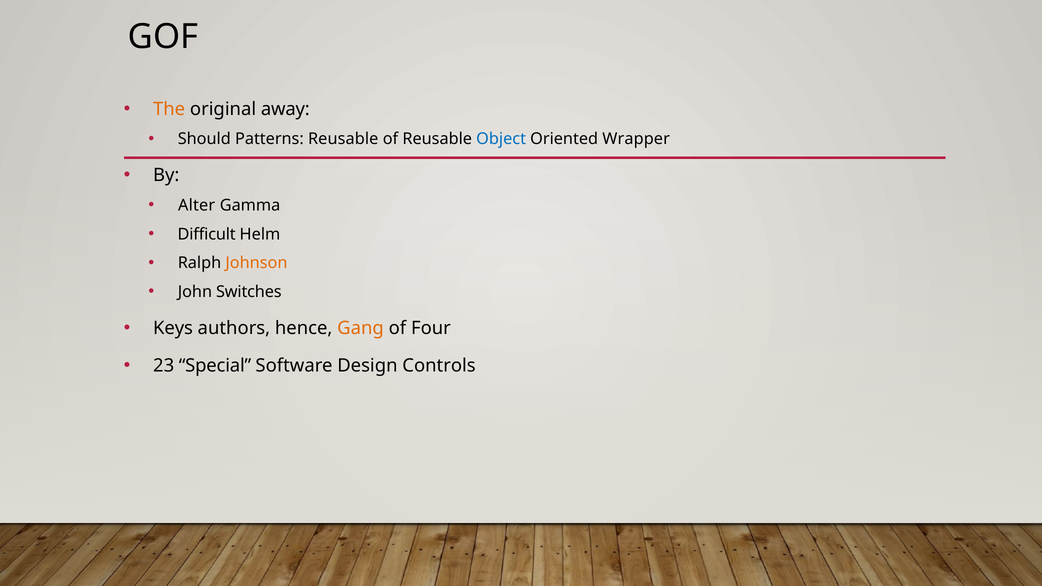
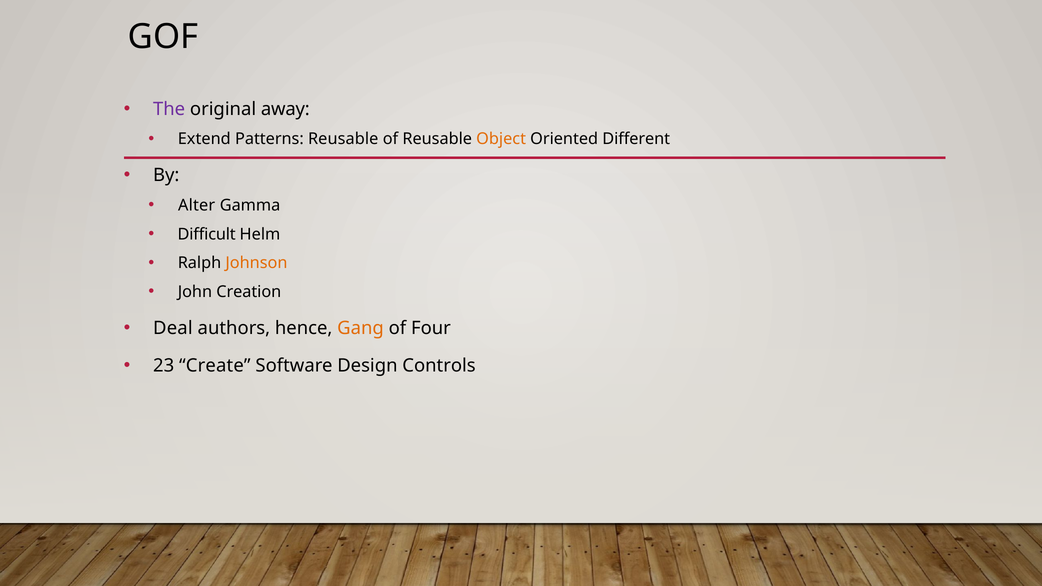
The colour: orange -> purple
Should: Should -> Extend
Object colour: blue -> orange
Wrapper: Wrapper -> Different
Switches: Switches -> Creation
Keys: Keys -> Deal
Special: Special -> Create
